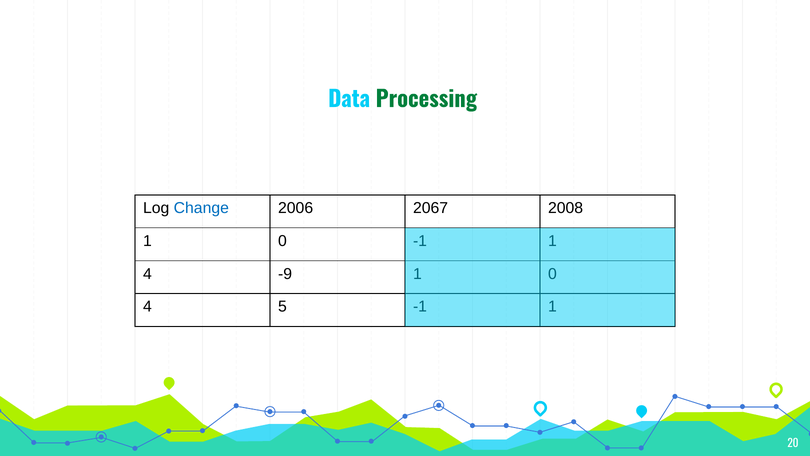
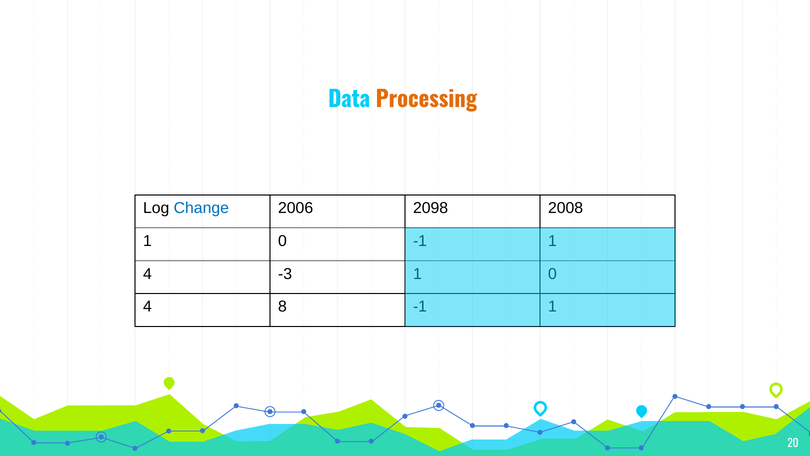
Processing colour: green -> orange
2067: 2067 -> 2098
-9: -9 -> -3
5: 5 -> 8
